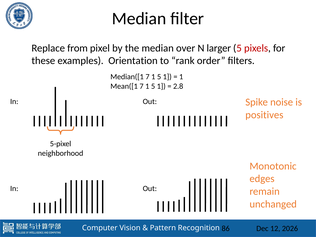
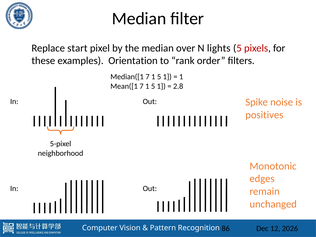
from: from -> start
larger: larger -> lights
